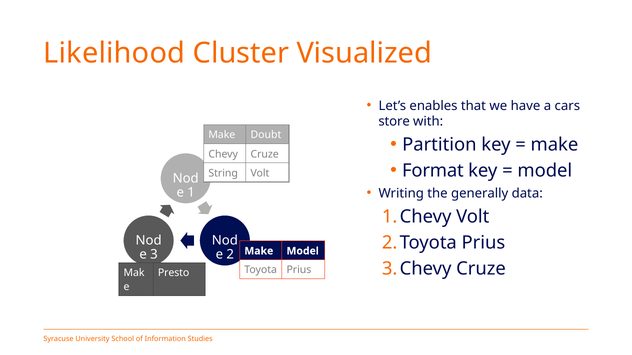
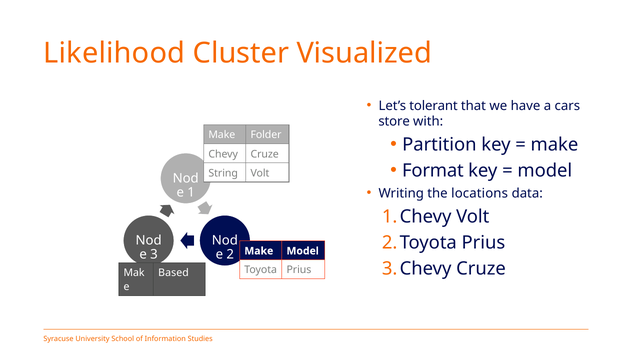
enables: enables -> tolerant
Doubt: Doubt -> Folder
generally: generally -> locations
Presto: Presto -> Based
